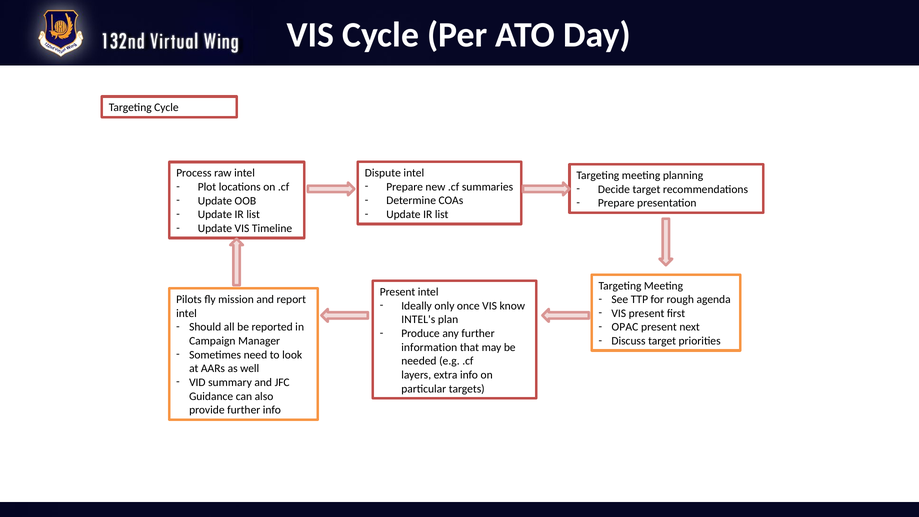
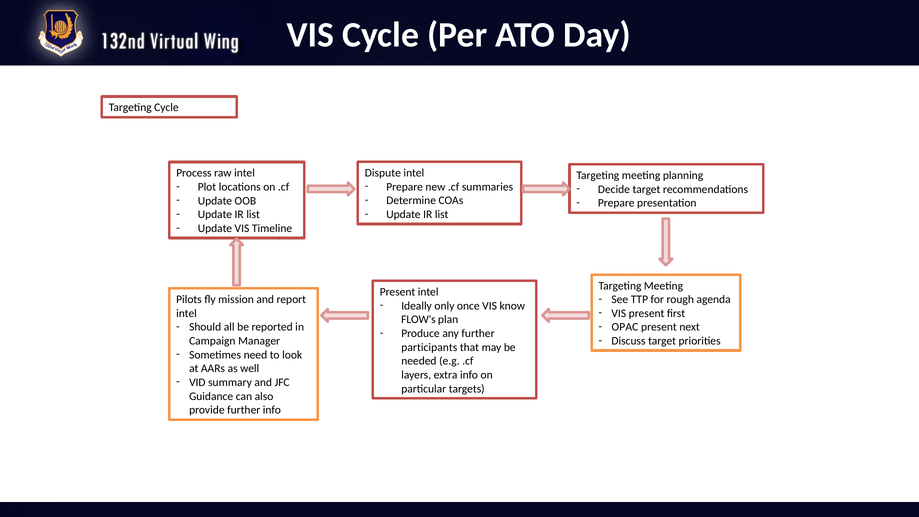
INTEL's: INTEL's -> FLOW's
information: information -> participants
